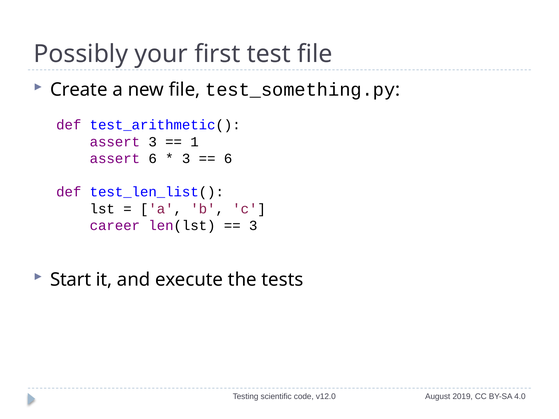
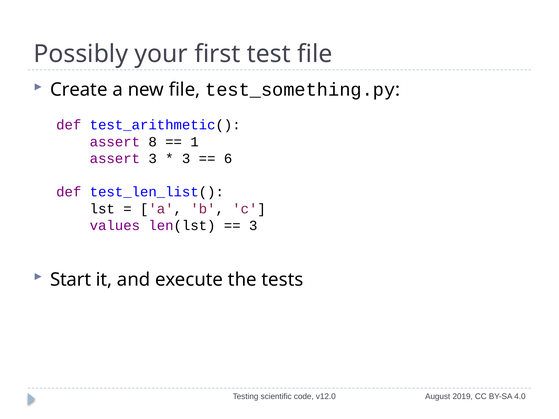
assert 3: 3 -> 8
assert 6: 6 -> 3
career: career -> values
